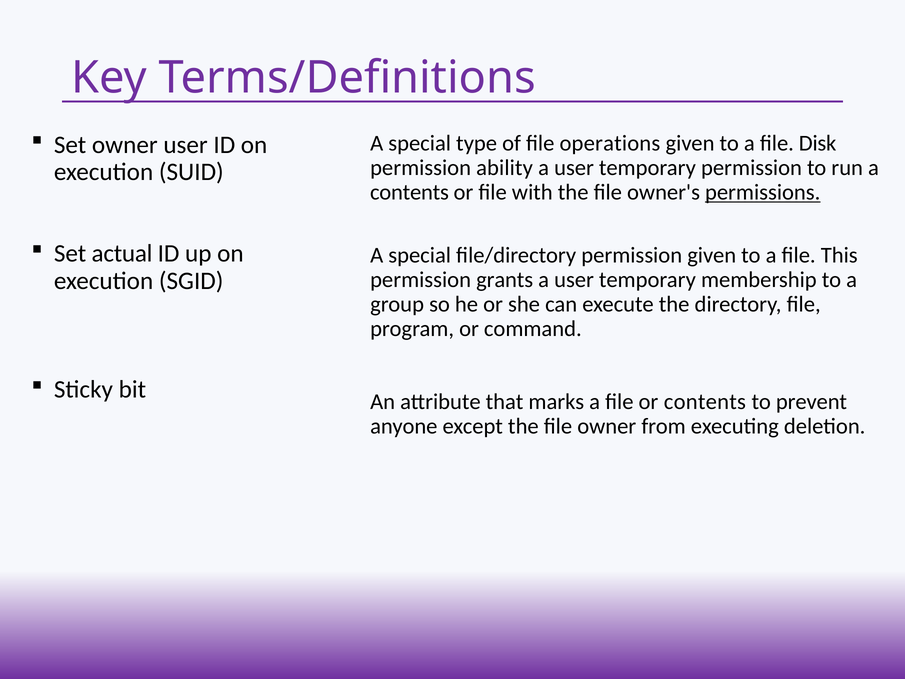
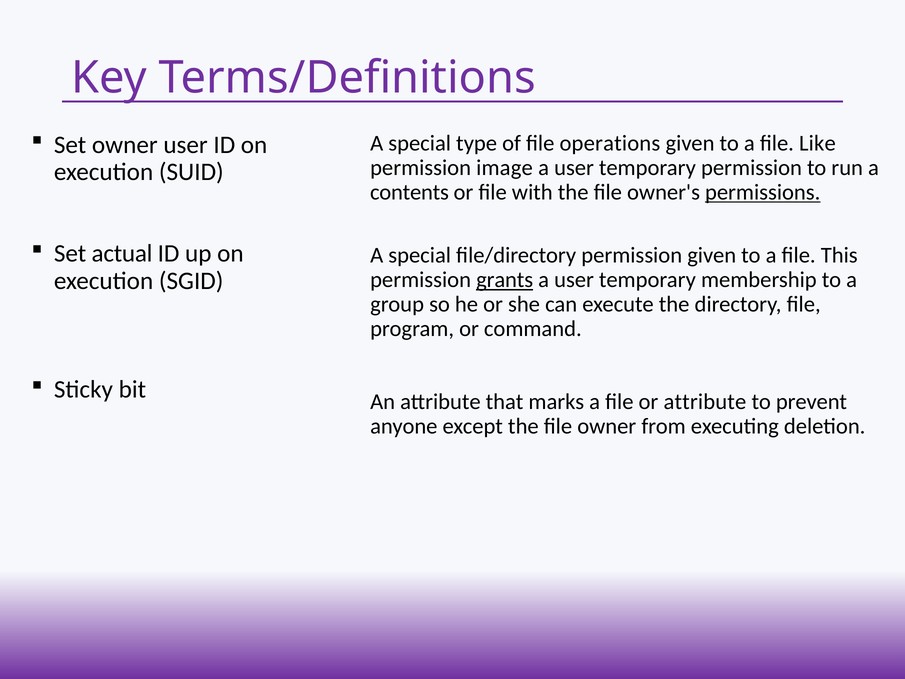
Disk: Disk -> Like
ability: ability -> image
grants underline: none -> present
or contents: contents -> attribute
